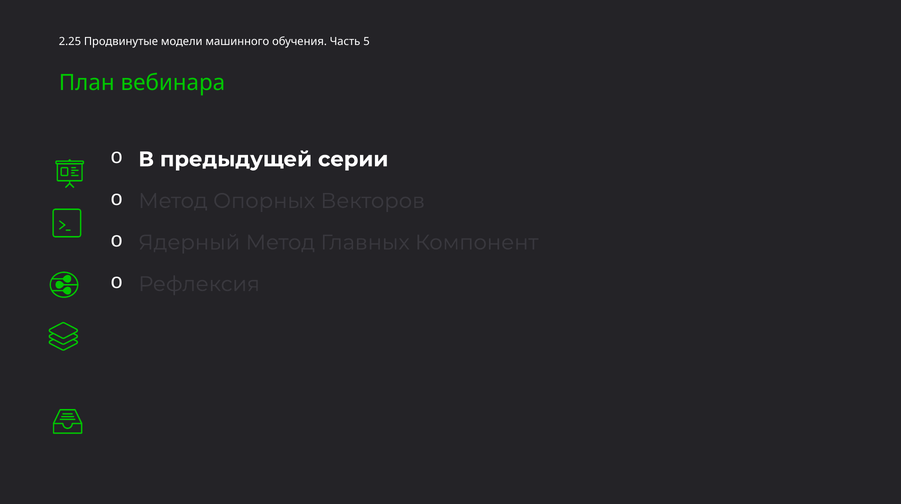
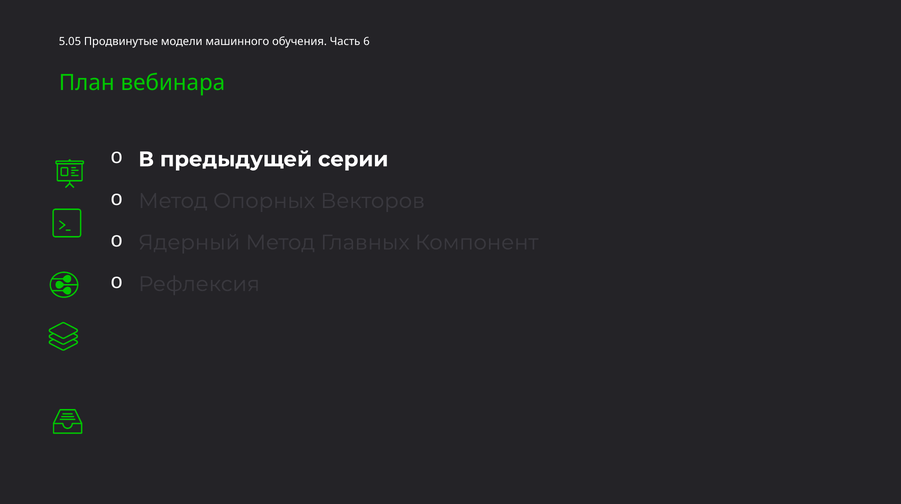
2.25: 2.25 -> 5.05
5: 5 -> 6
